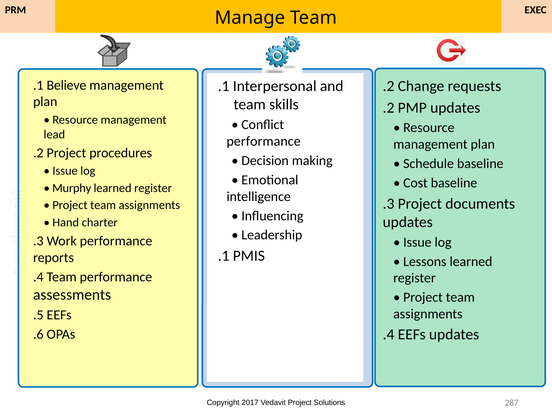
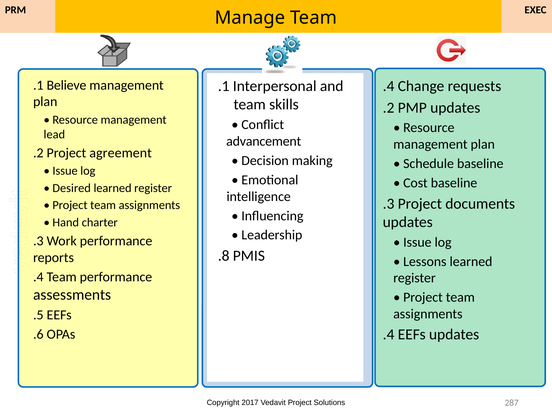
.2 at (389, 86): .2 -> .4
performance at (264, 141): performance -> advancement
procedures: procedures -> agreement
Murphy: Murphy -> Desired
.1 at (224, 256): .1 -> .8
